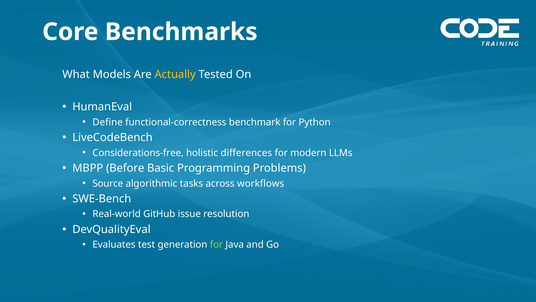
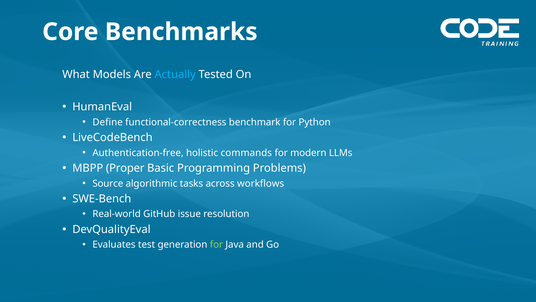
Actually colour: yellow -> light blue
Considerations‑free: Considerations‑free -> Authentication‑free
differences: differences -> commands
Before: Before -> Proper
